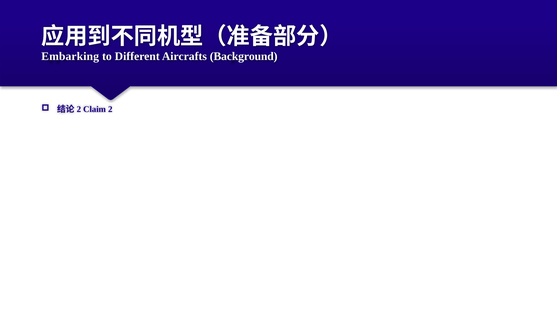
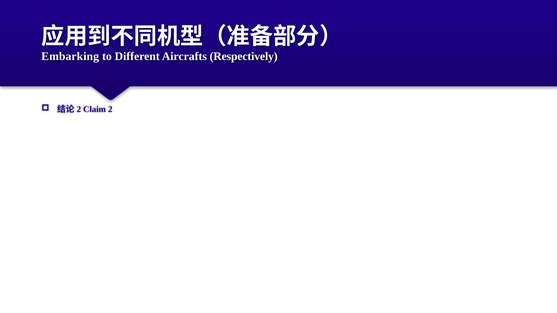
Background: Background -> Respectively
